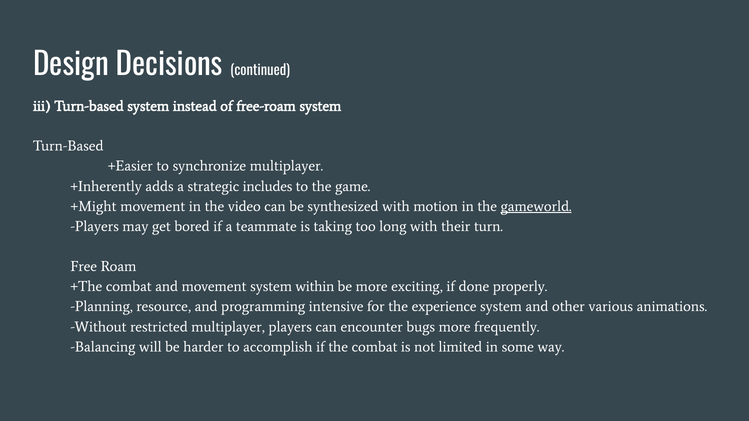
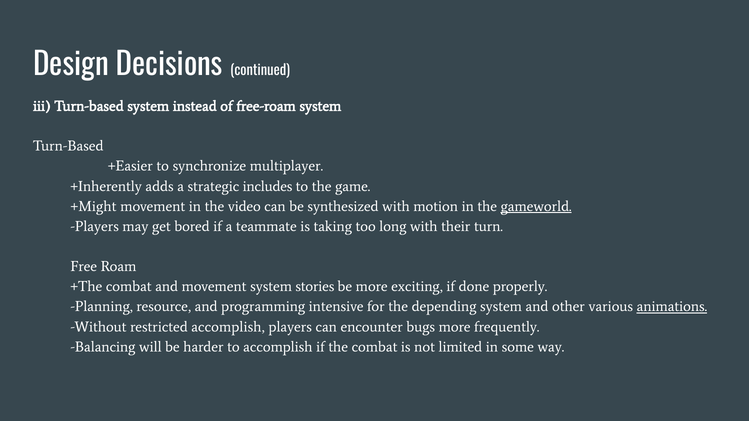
within: within -> stories
experience: experience -> depending
animations underline: none -> present
restricted multiplayer: multiplayer -> accomplish
